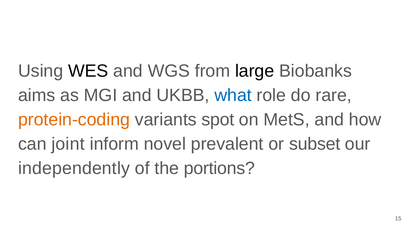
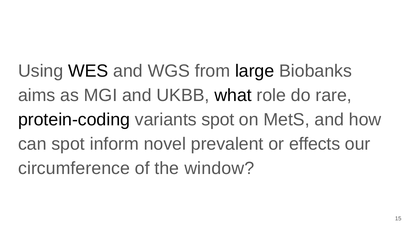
what colour: blue -> black
protein-coding colour: orange -> black
can joint: joint -> spot
subset: subset -> effects
independently: independently -> circumference
portions: portions -> window
